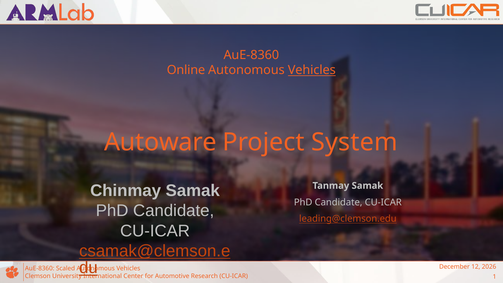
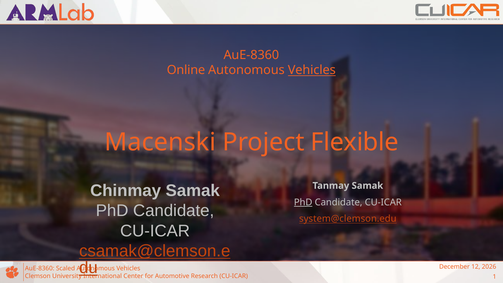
Autoware: Autoware -> Macenski
System: System -> Flexible
PhD at (303, 202) underline: none -> present
leading@clemson.edu: leading@clemson.edu -> system@clemson.edu
